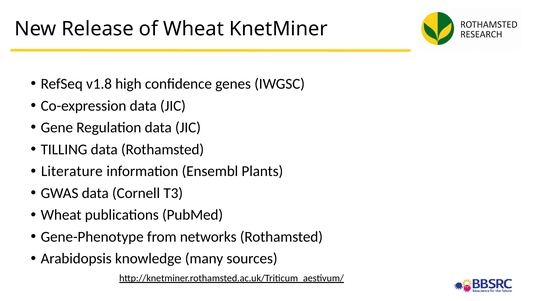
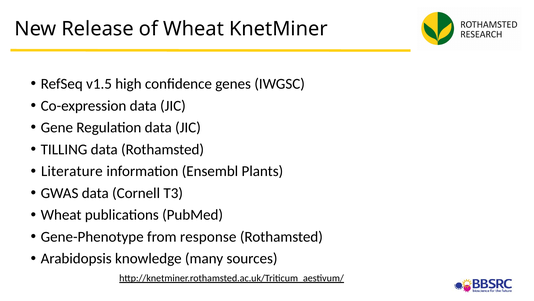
v1.8: v1.8 -> v1.5
networks: networks -> response
